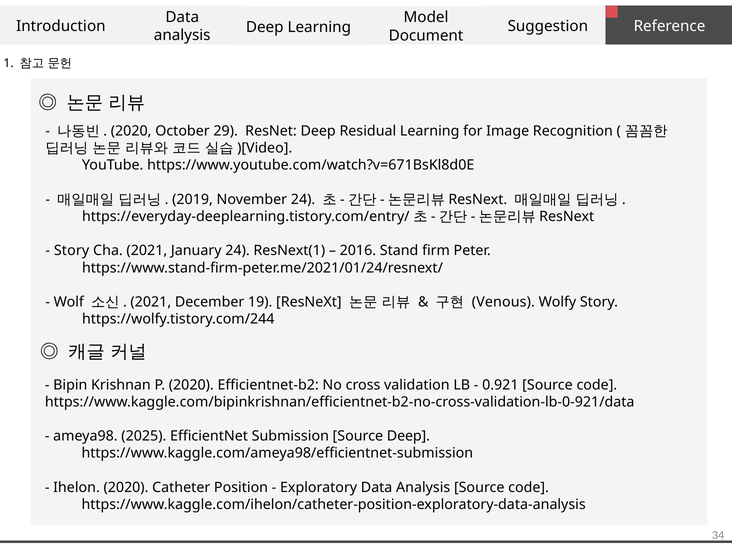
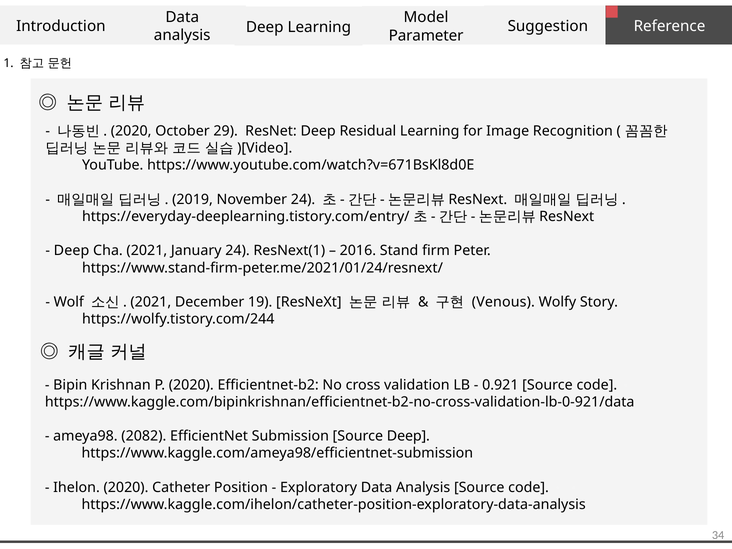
Document: Document -> Parameter
Story at (72, 251): Story -> Deep
2025: 2025 -> 2082
